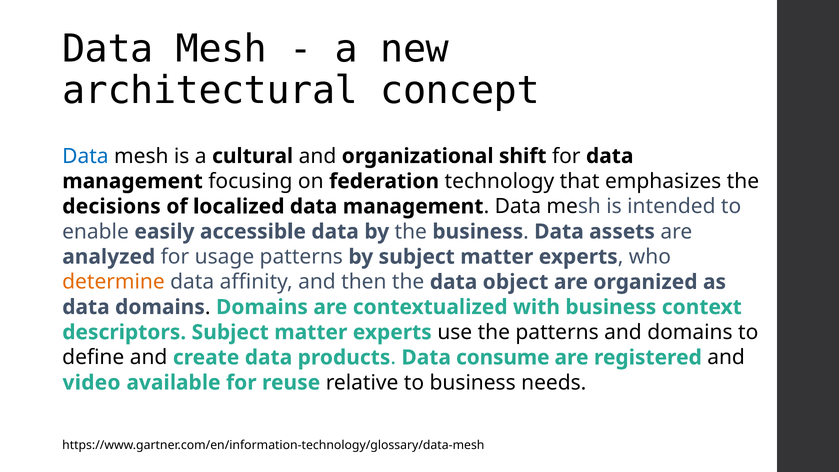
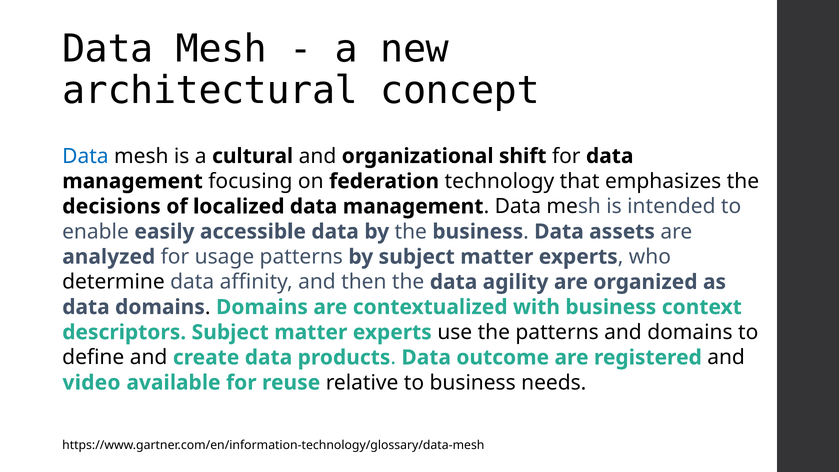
determine colour: orange -> black
object: object -> agility
consume: consume -> outcome
